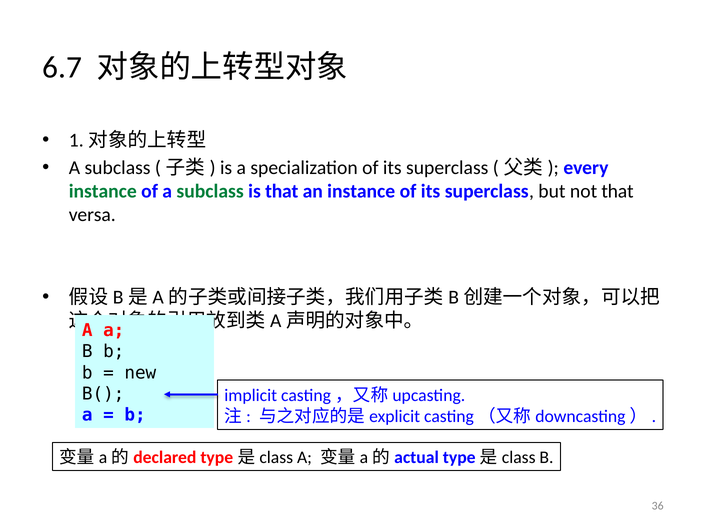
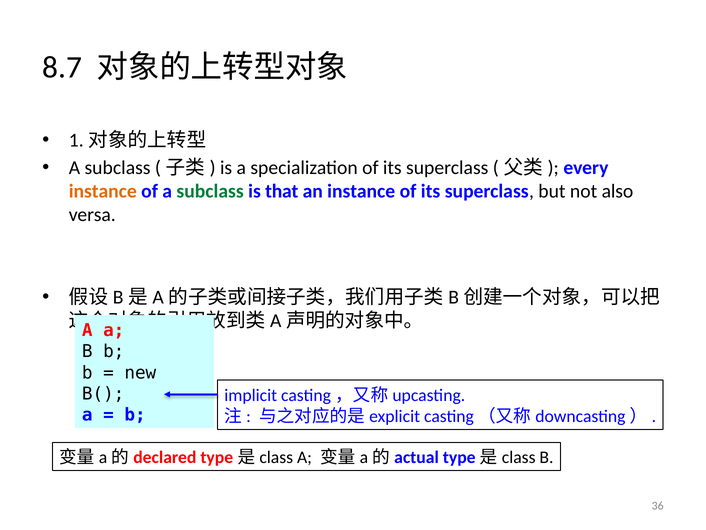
6.7: 6.7 -> 8.7
instance at (103, 191) colour: green -> orange
not that: that -> also
